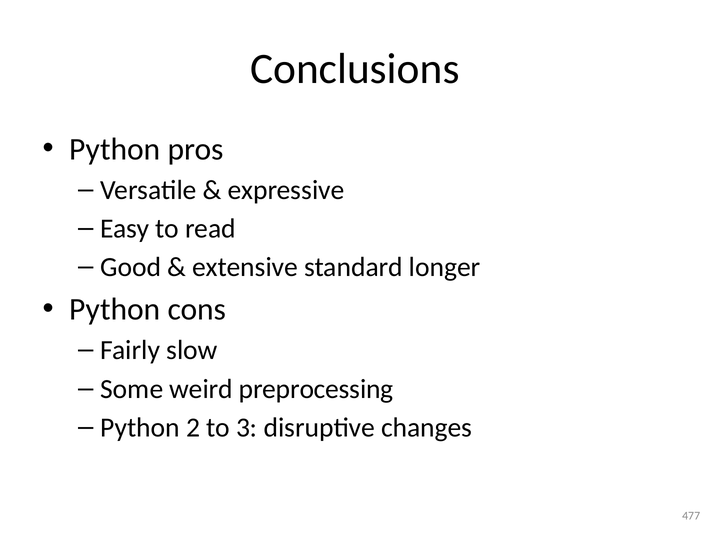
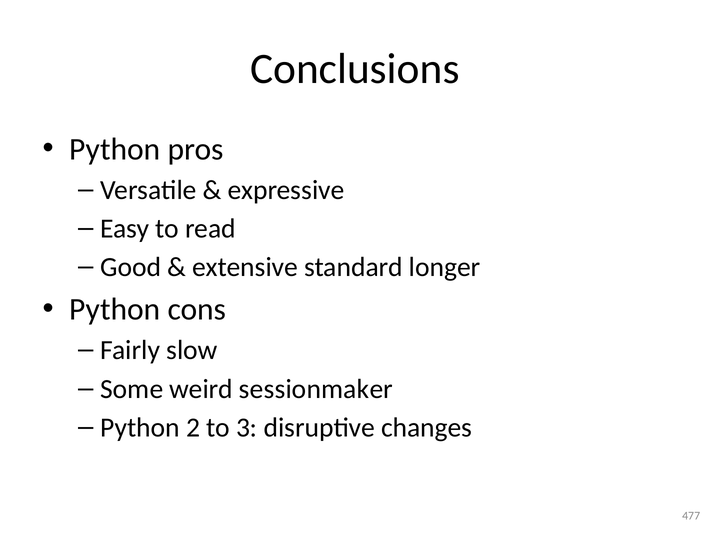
preprocessing: preprocessing -> sessionmaker
